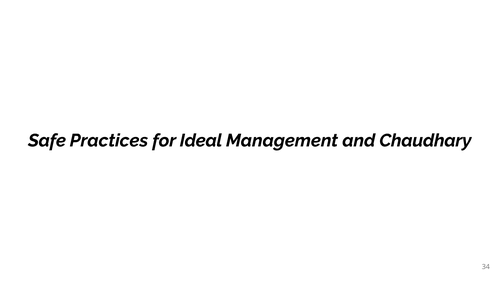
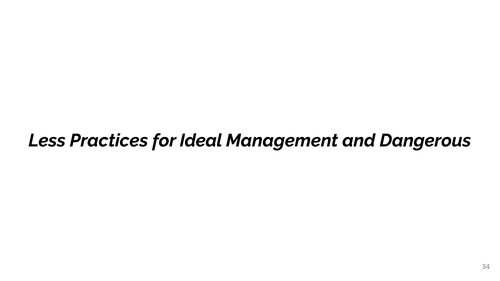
Safe: Safe -> Less
Chaudhary: Chaudhary -> Dangerous
